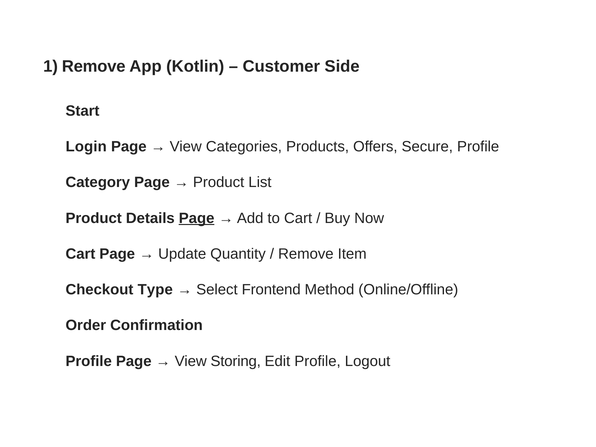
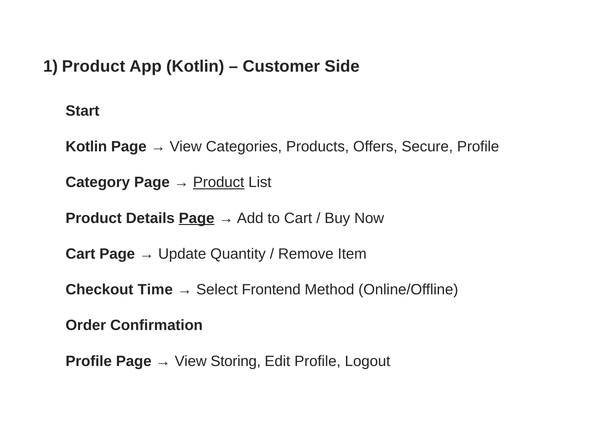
1 Remove: Remove -> Product
Login at (86, 147): Login -> Kotlin
Product at (219, 182) underline: none -> present
Type: Type -> Time
